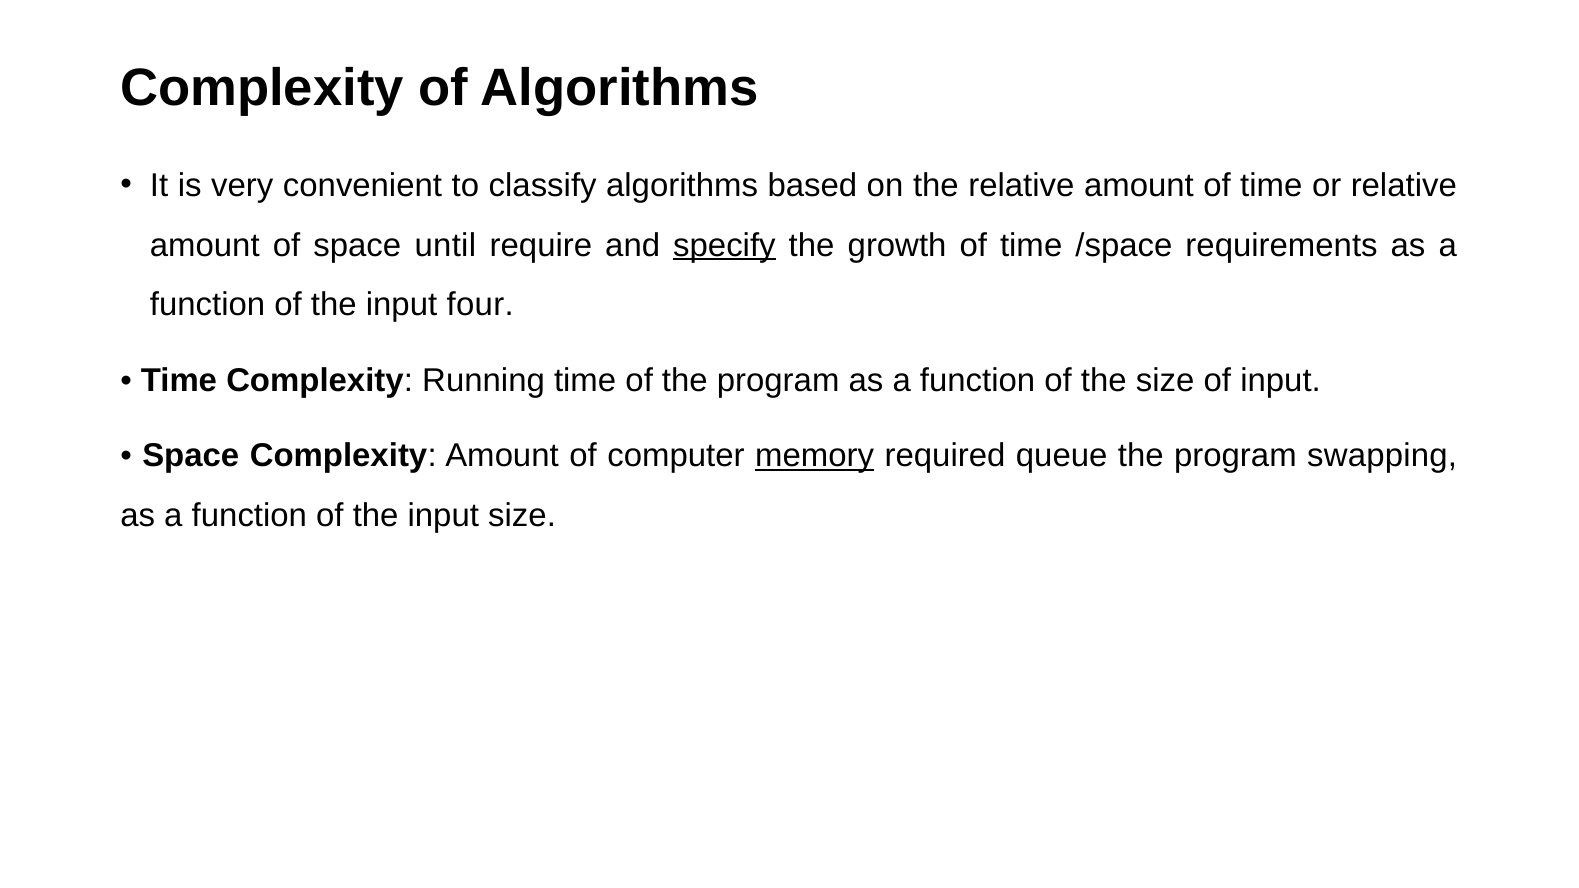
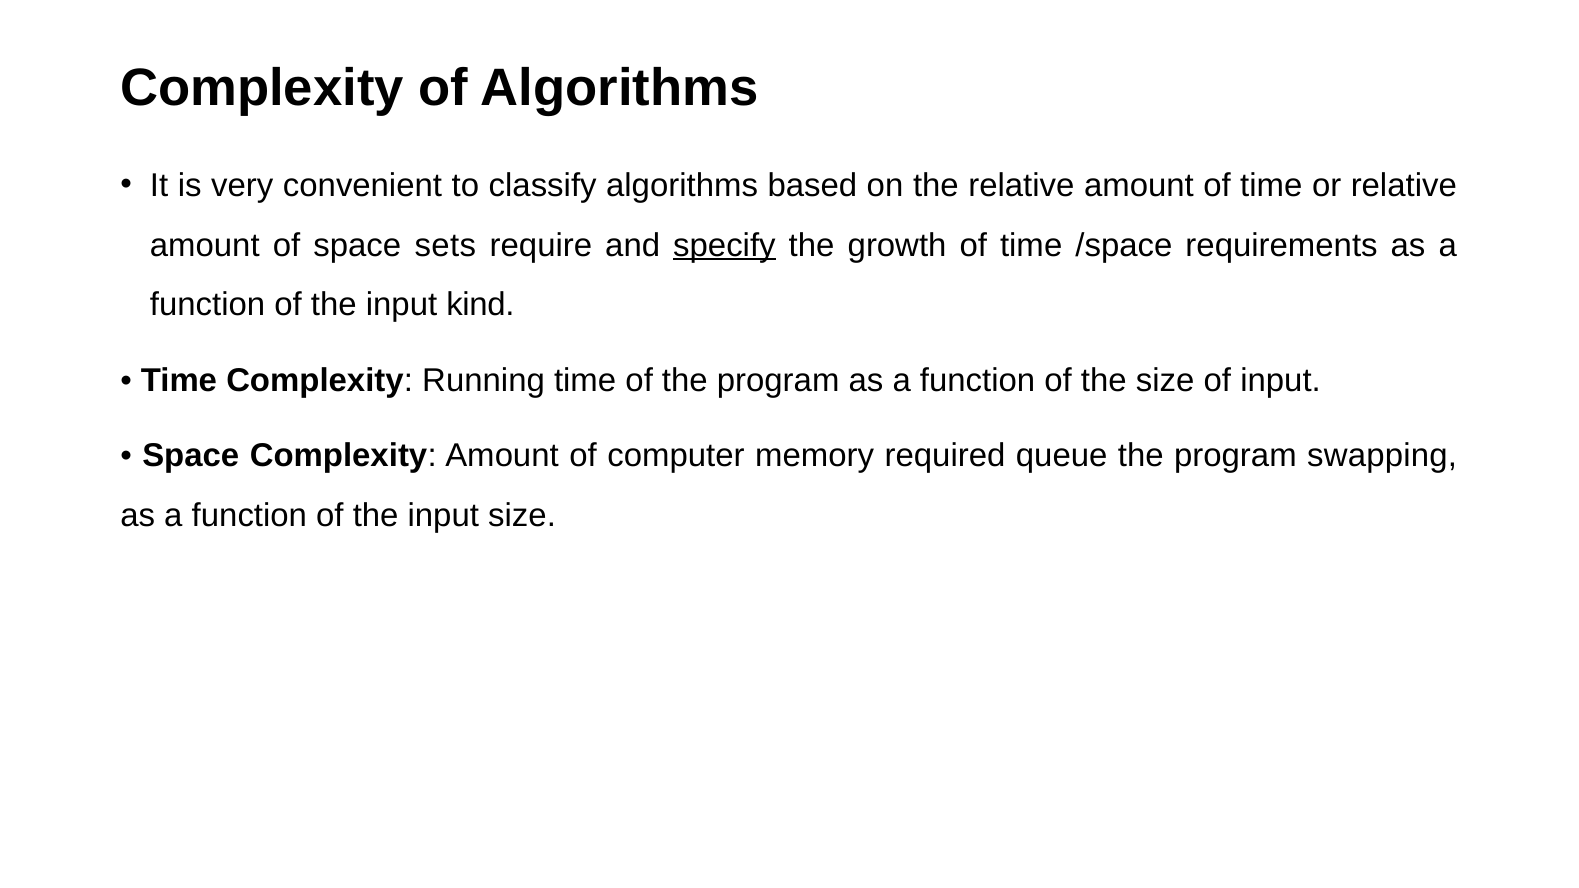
until: until -> sets
four: four -> kind
memory underline: present -> none
